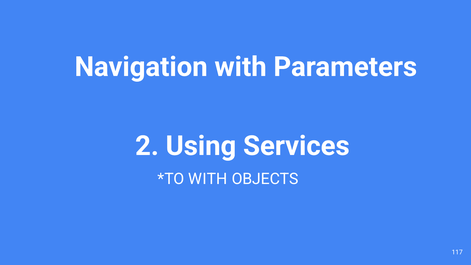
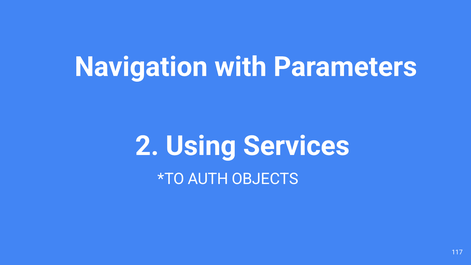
WITH at (208, 179): WITH -> AUTH
